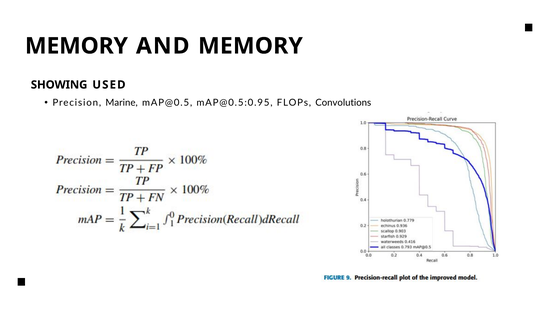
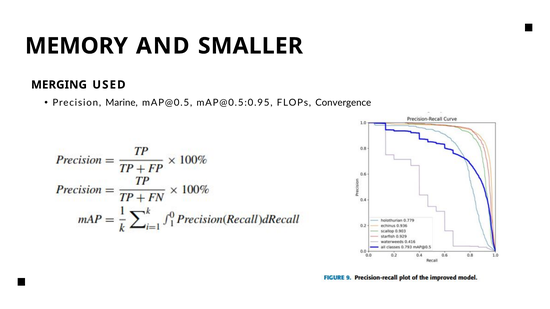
AND MEMORY: MEMORY -> SMALLER
SHOWING: SHOWING -> MERGING
Convolutions: Convolutions -> Convergence
